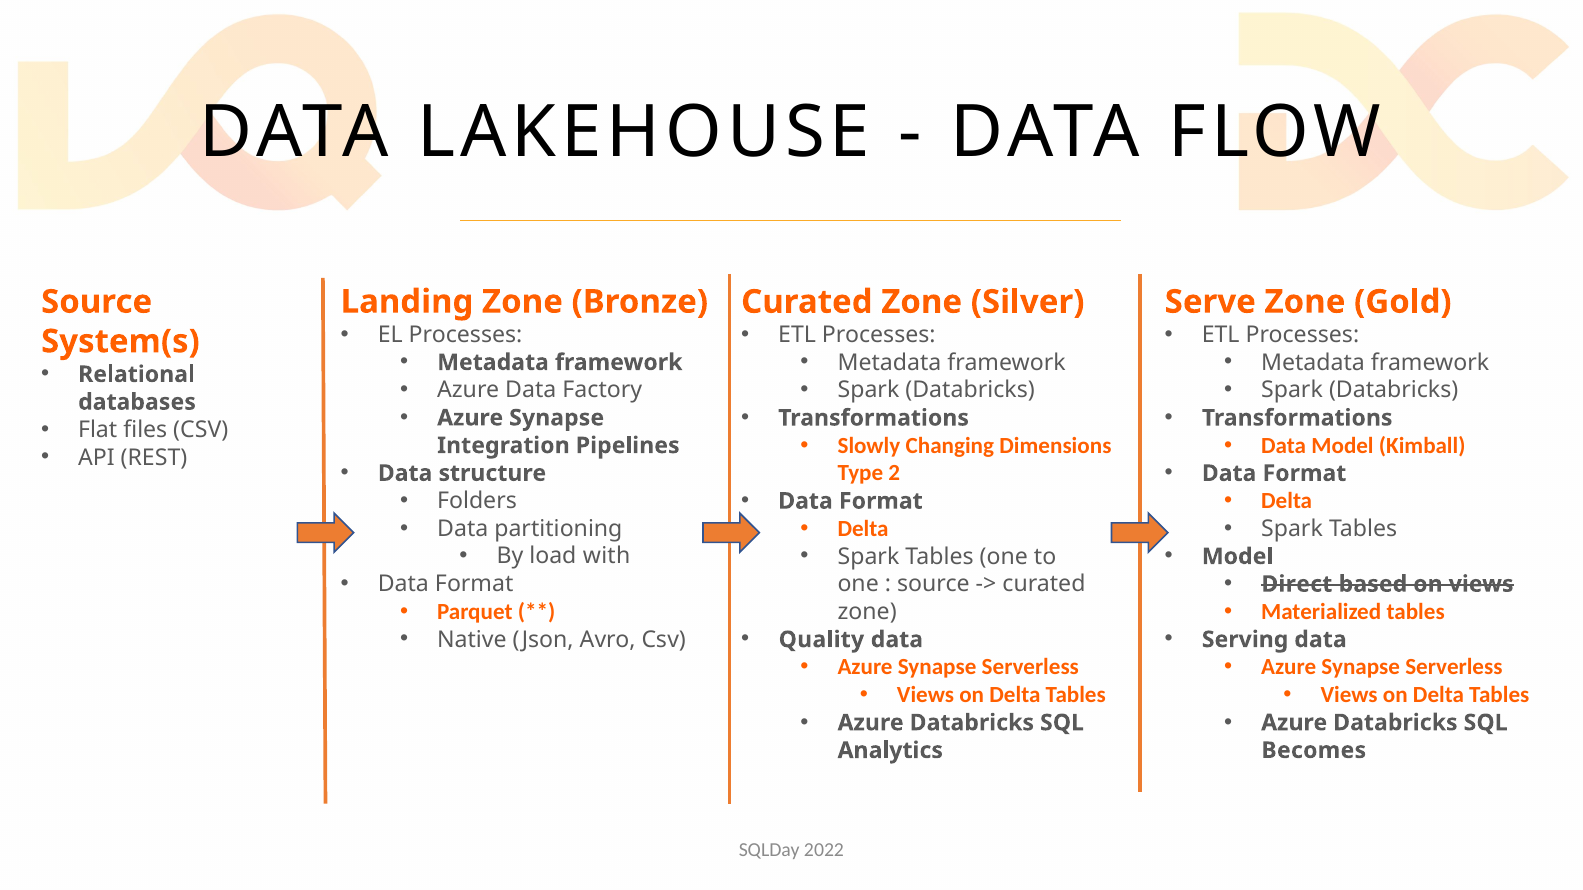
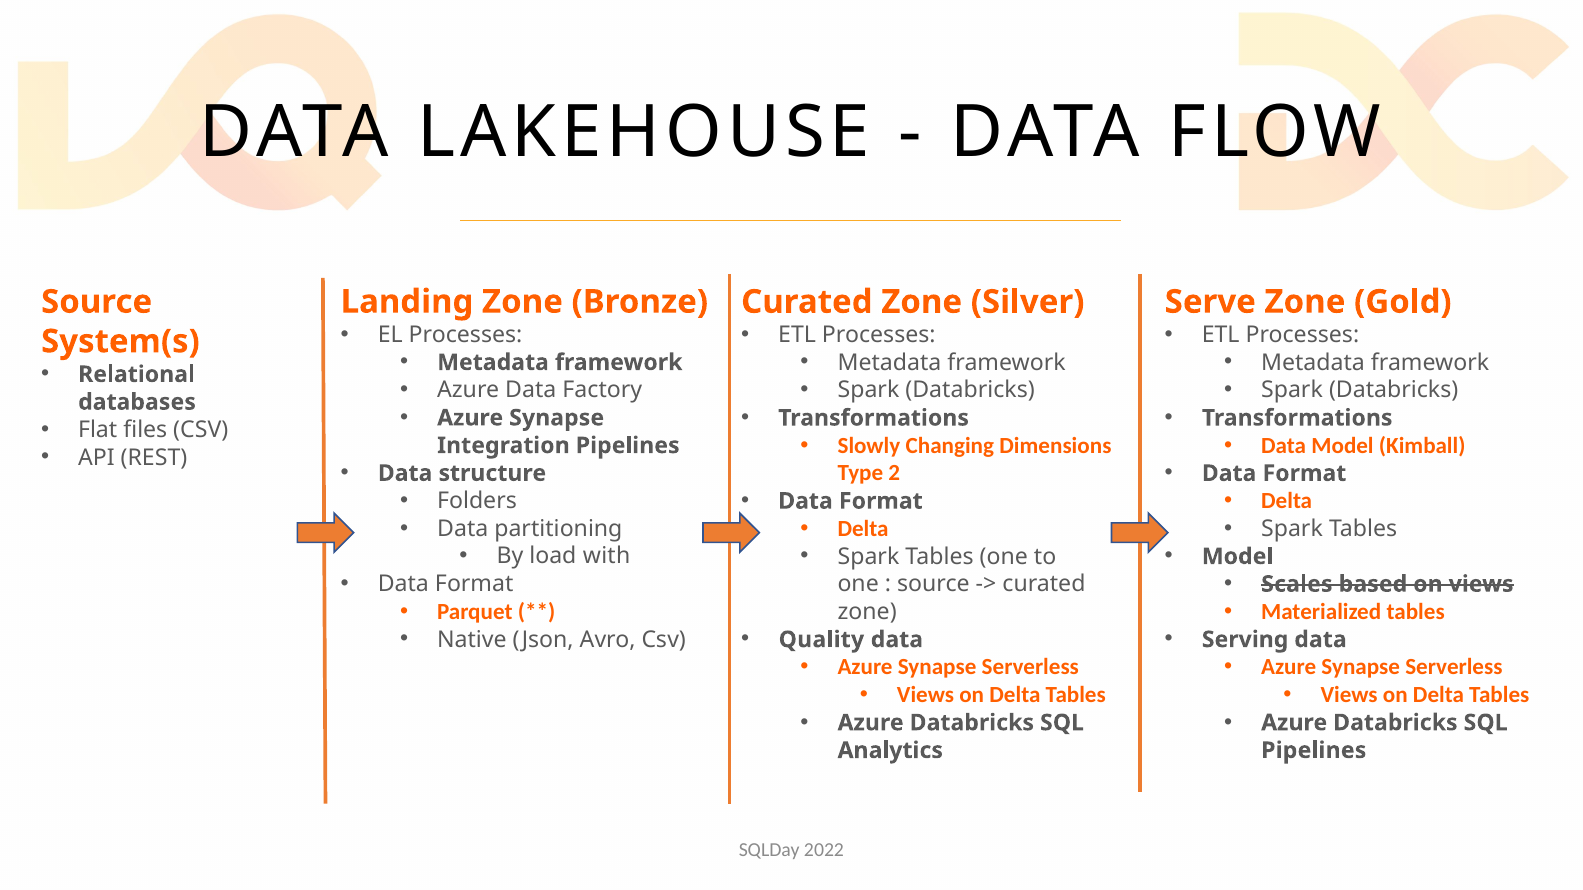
Direct: Direct -> Scales
Becomes at (1314, 751): Becomes -> Pipelines
